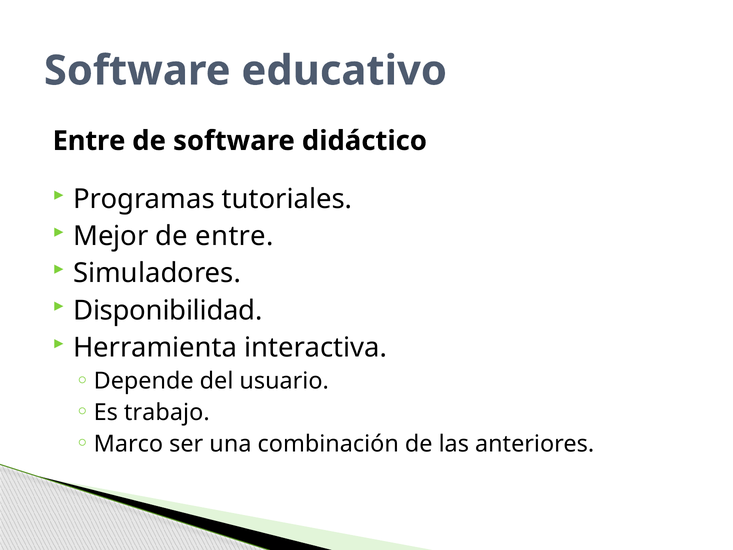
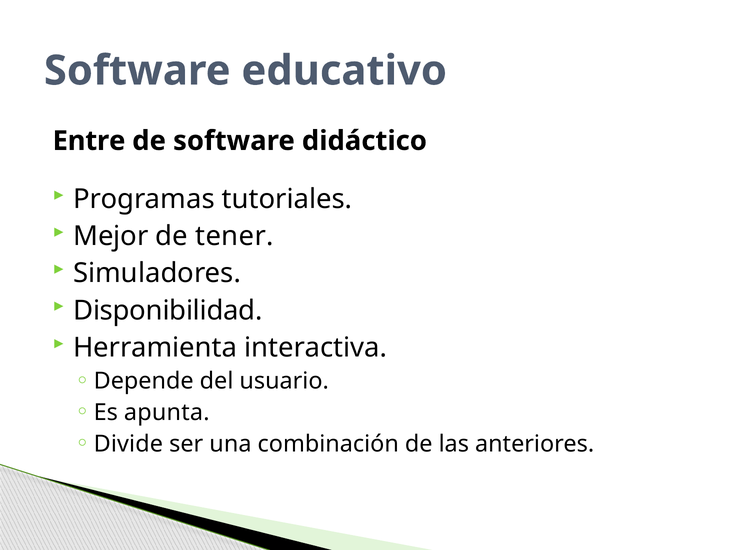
de entre: entre -> tener
trabajo: trabajo -> apunta
Marco: Marco -> Divide
